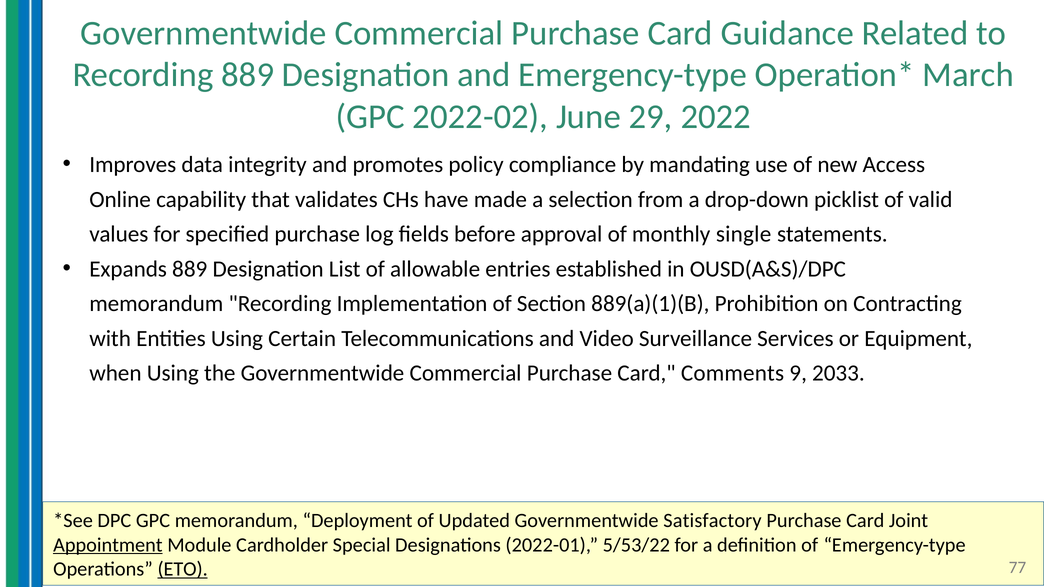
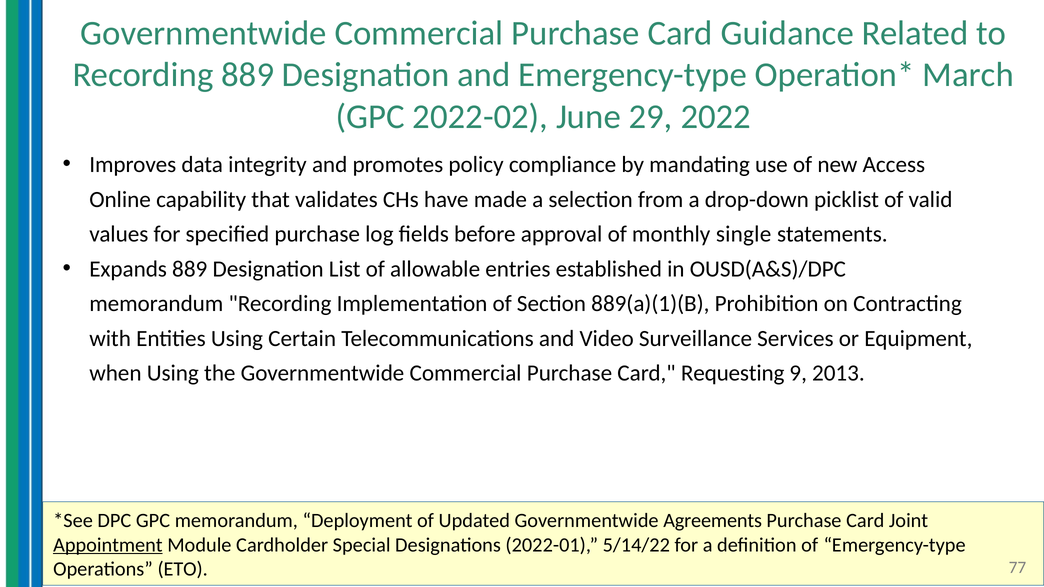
Comments: Comments -> Requesting
2033: 2033 -> 2013
Satisfactory: Satisfactory -> Agreements
5/53/22: 5/53/22 -> 5/14/22
ETO underline: present -> none
